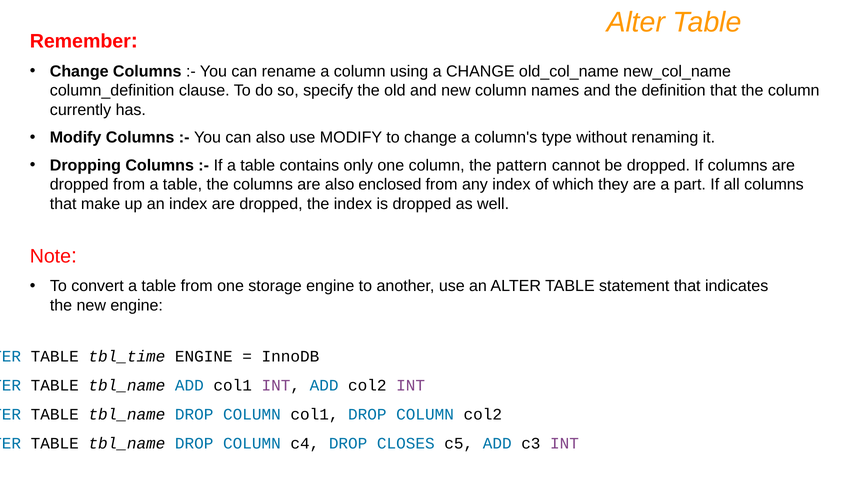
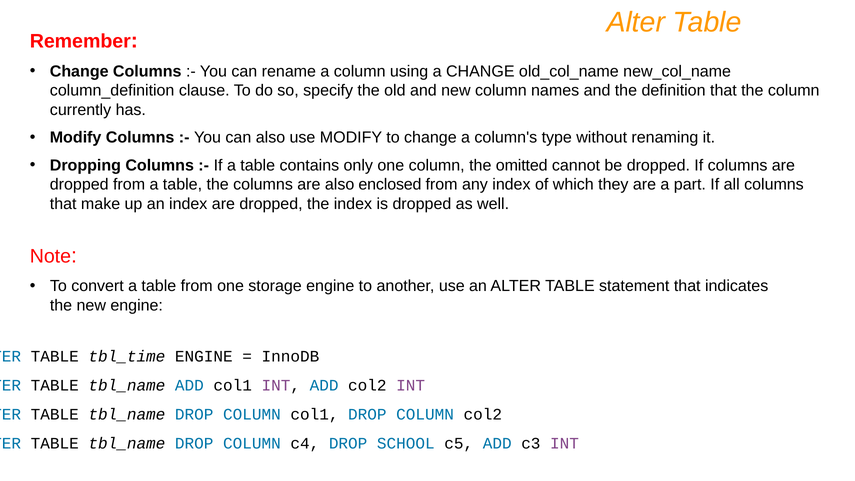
pattern: pattern -> omitted
CLOSES: CLOSES -> SCHOOL
